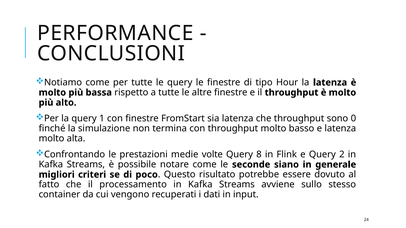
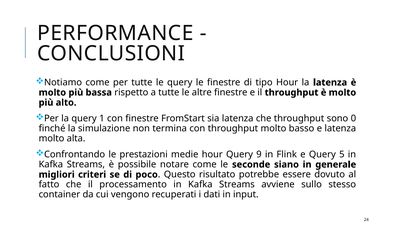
medie volte: volte -> hour
8: 8 -> 9
2: 2 -> 5
